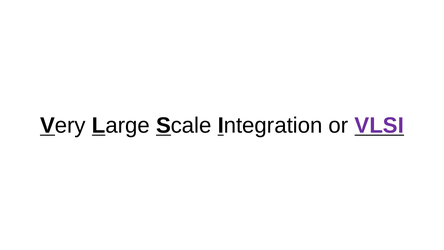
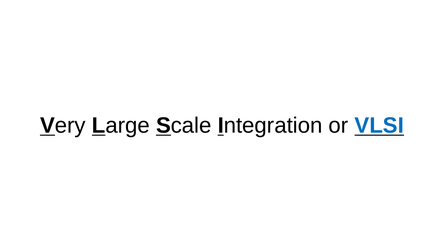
VLSI colour: purple -> blue
